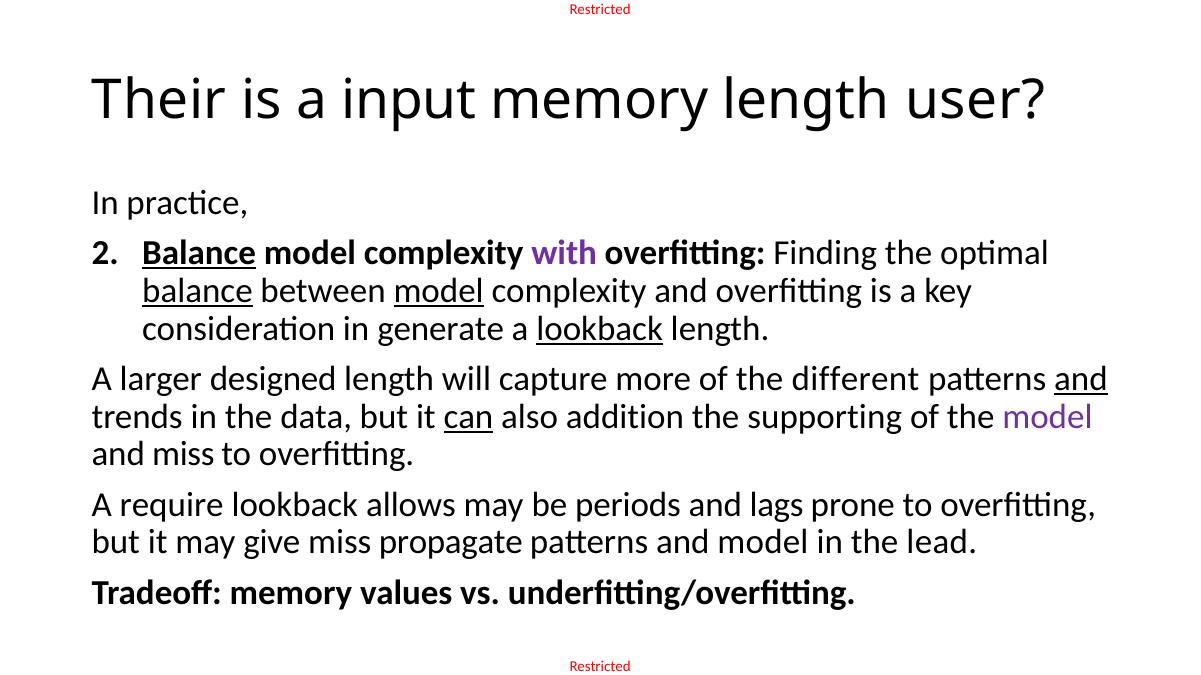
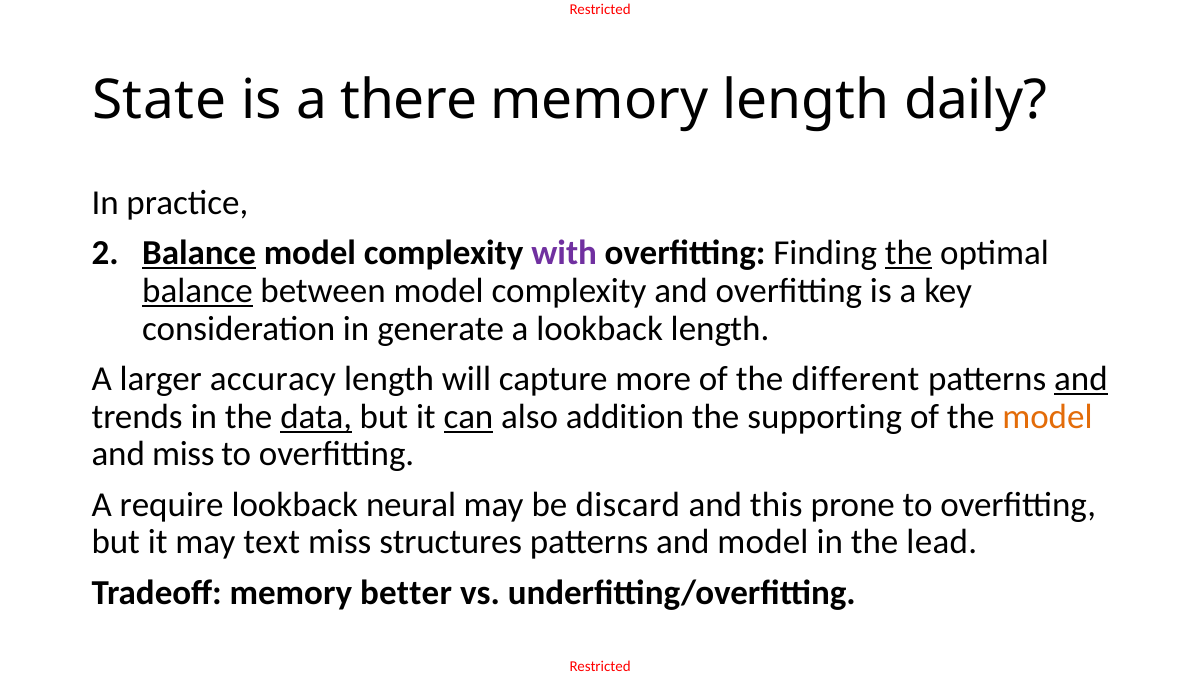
Their: Their -> State
input: input -> there
user: user -> daily
the at (909, 253) underline: none -> present
model at (439, 291) underline: present -> none
lookback at (600, 329) underline: present -> none
designed: designed -> accuracy
data underline: none -> present
model at (1047, 417) colour: purple -> orange
allows: allows -> neural
periods: periods -> discard
lags: lags -> this
give: give -> text
propagate: propagate -> structures
values: values -> better
